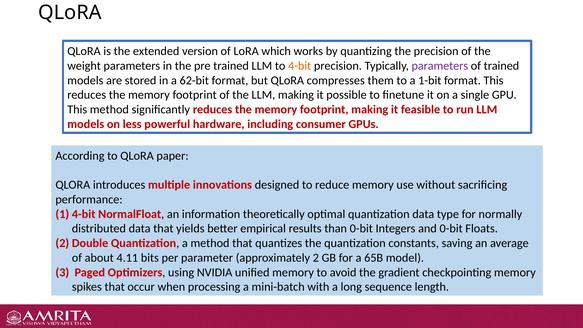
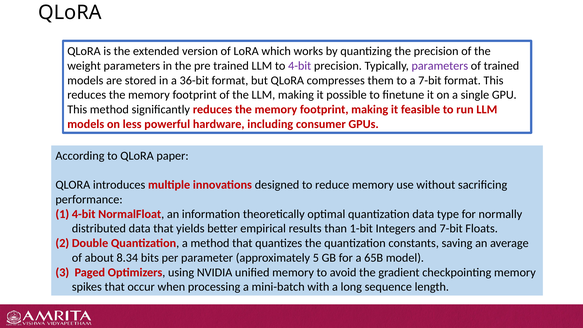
4-bit colour: orange -> purple
62-bit: 62-bit -> 36-bit
a 1-bit: 1-bit -> 7-bit
than 0-bit: 0-bit -> 1-bit
and 0-bit: 0-bit -> 7-bit
4.11: 4.11 -> 8.34
2: 2 -> 5
